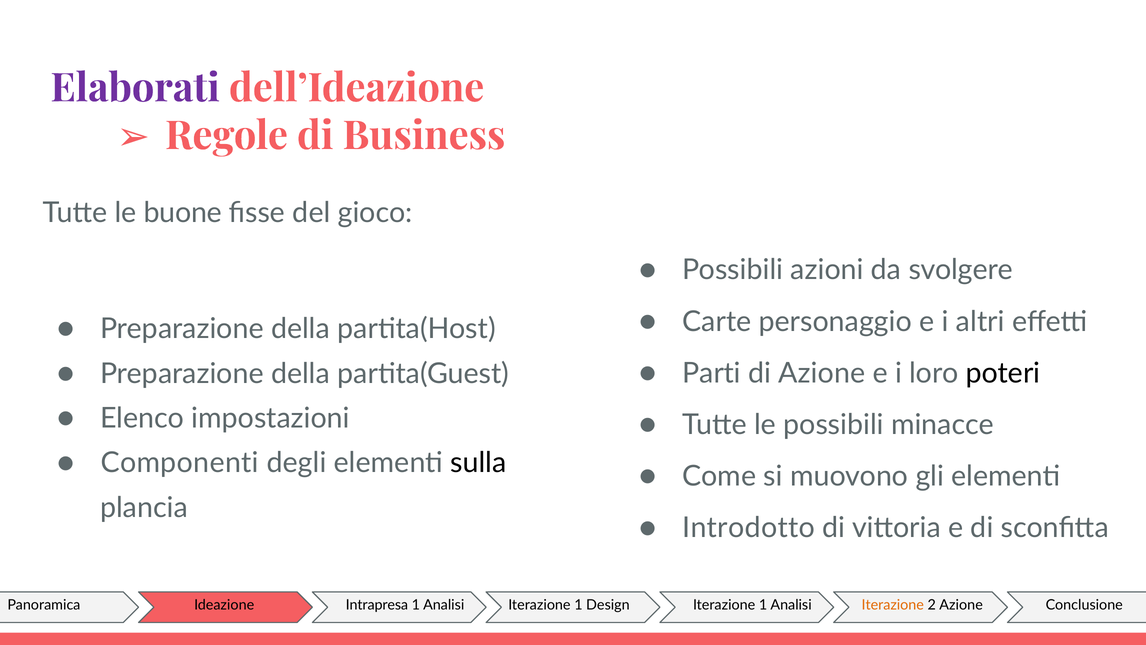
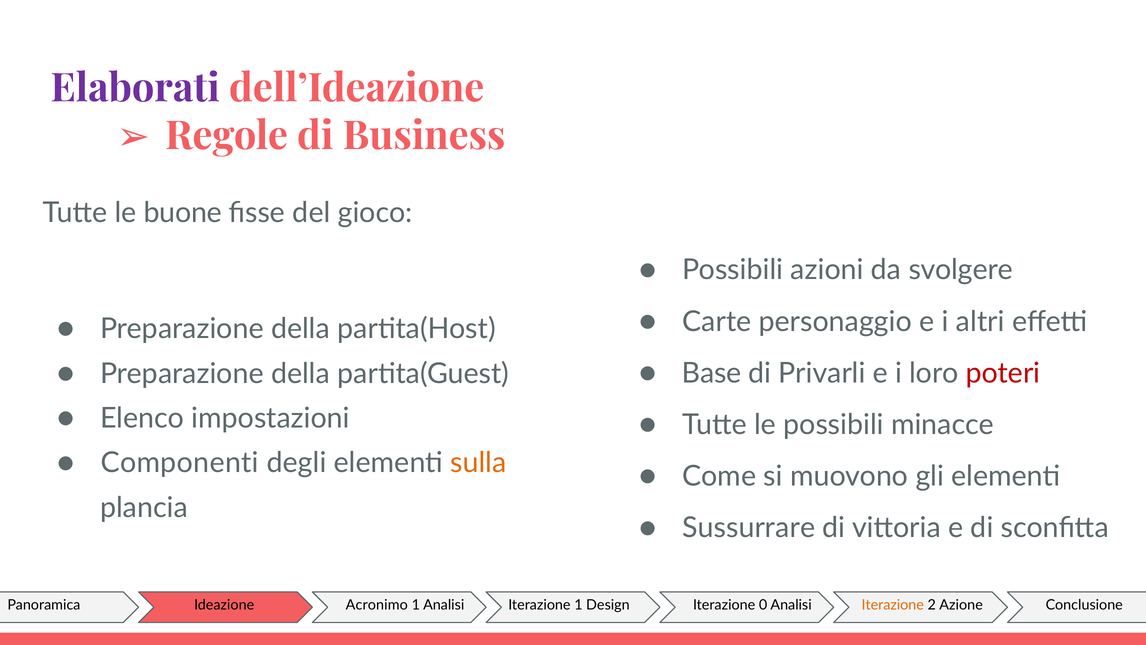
Parti: Parti -> Base
di Azione: Azione -> Privarli
poteri colour: black -> red
sulla colour: black -> orange
Introdotto: Introdotto -> Sussurrare
Intrapresa: Intrapresa -> Acronimo
Design Iterazione 1: 1 -> 0
